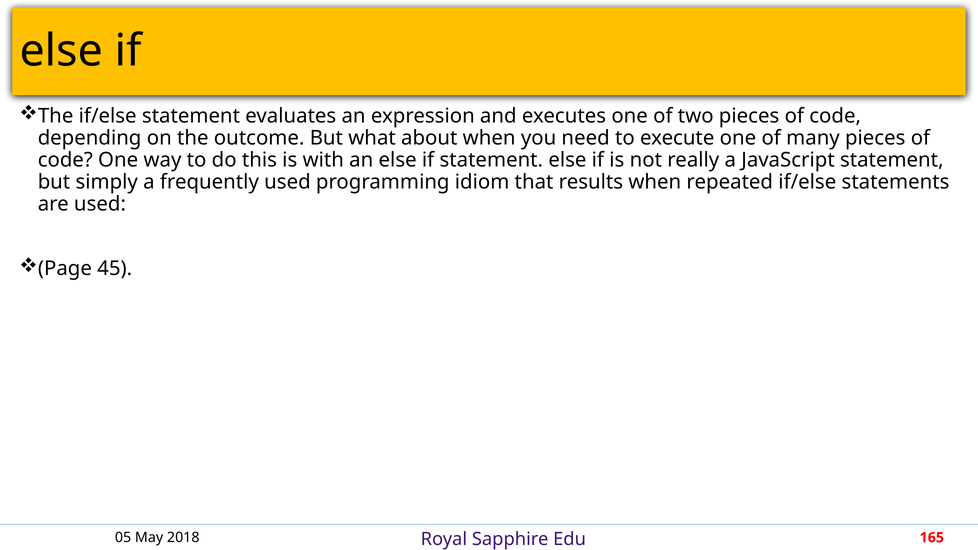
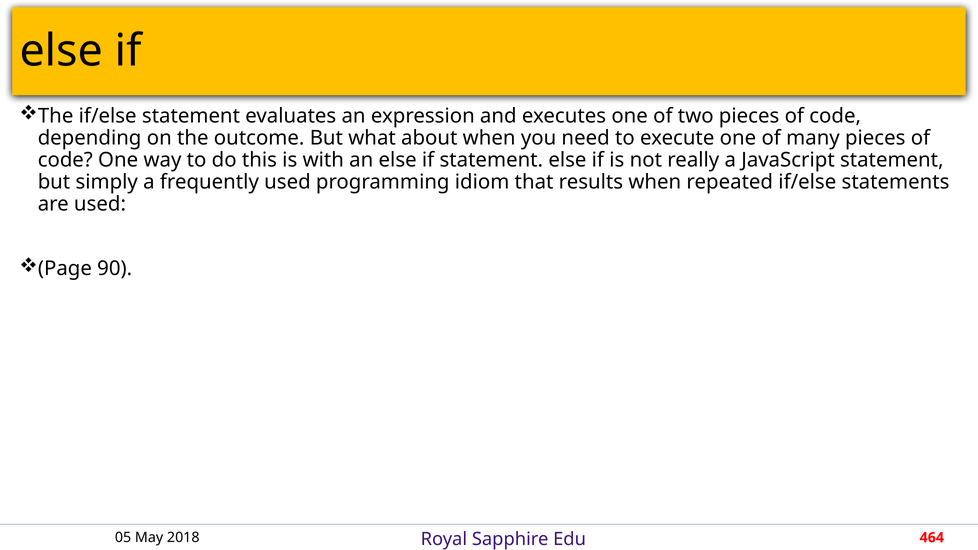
45: 45 -> 90
165: 165 -> 464
